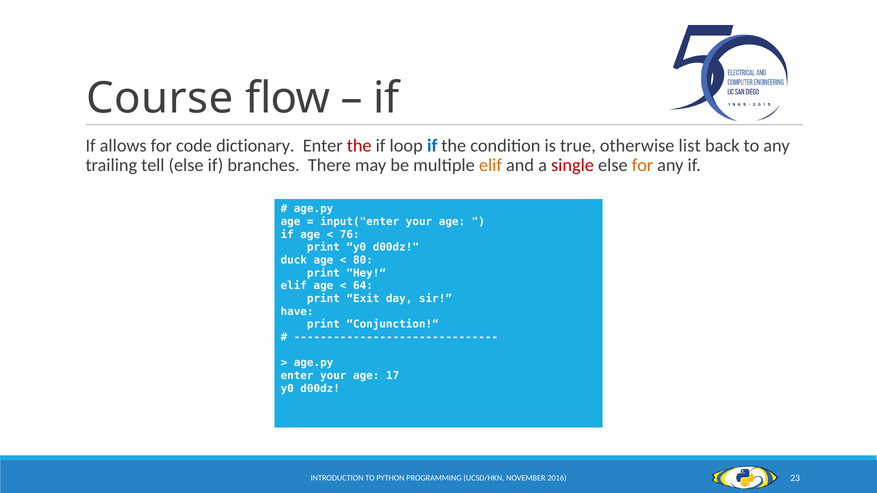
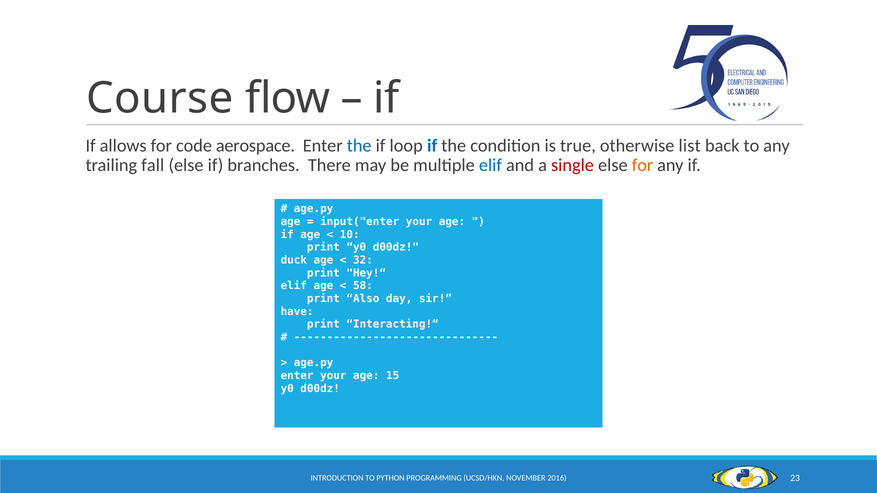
dictionary: dictionary -> aerospace
the at (359, 146) colour: red -> blue
tell: tell -> fall
elif at (490, 166) colour: orange -> blue
76: 76 -> 10
80: 80 -> 32
64: 64 -> 58
Exit: Exit -> Also
Conjunction!“: Conjunction!“ -> Interacting!“
17: 17 -> 15
